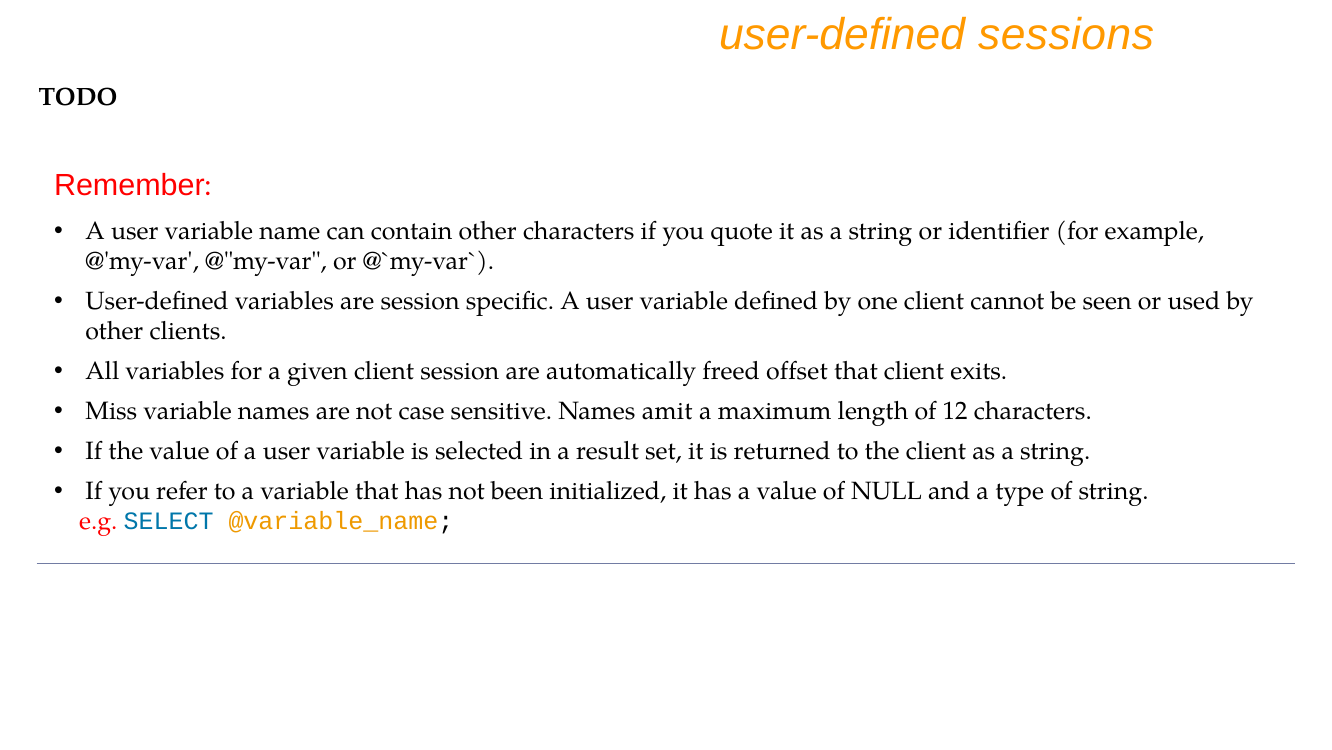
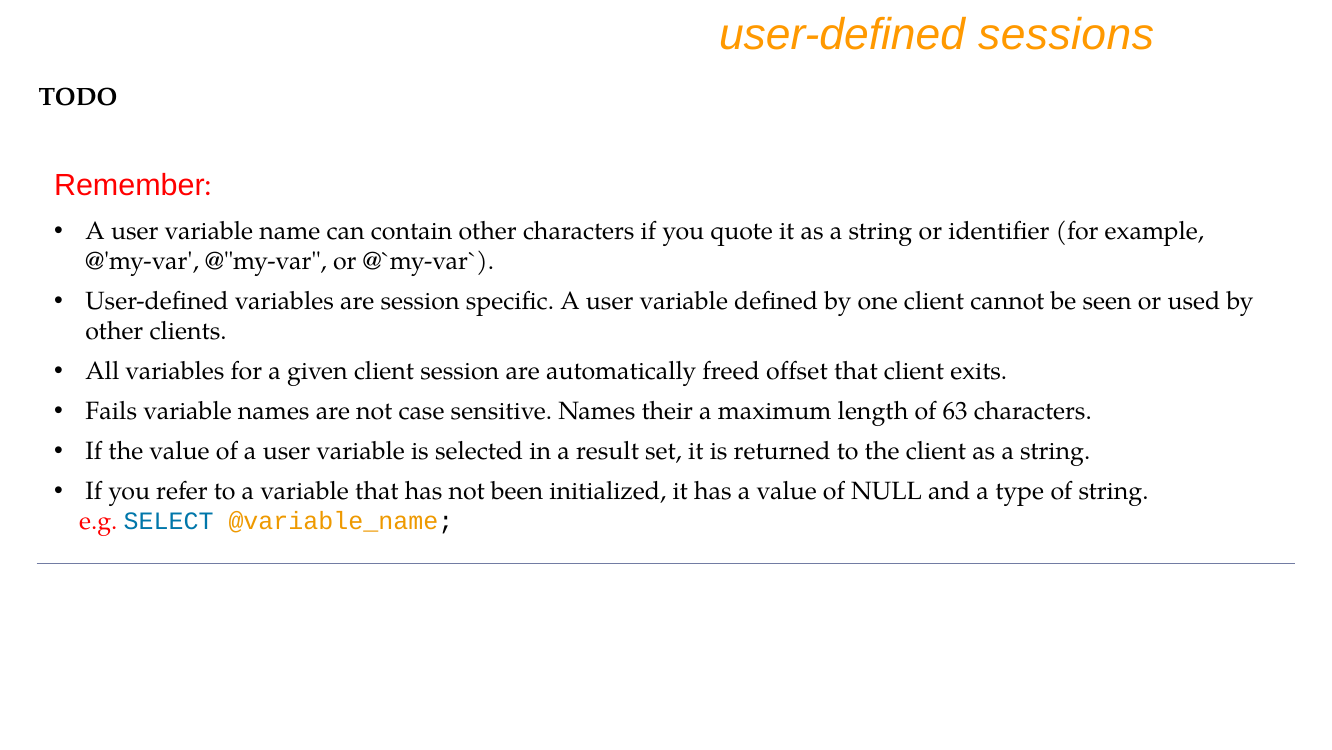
Miss: Miss -> Fails
amit: amit -> their
12: 12 -> 63
